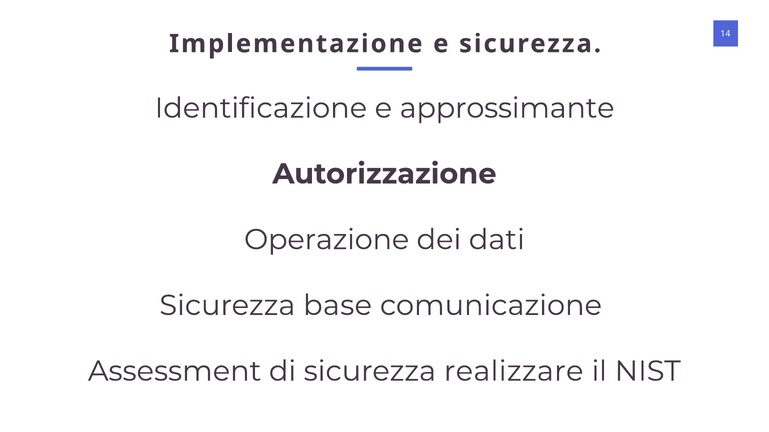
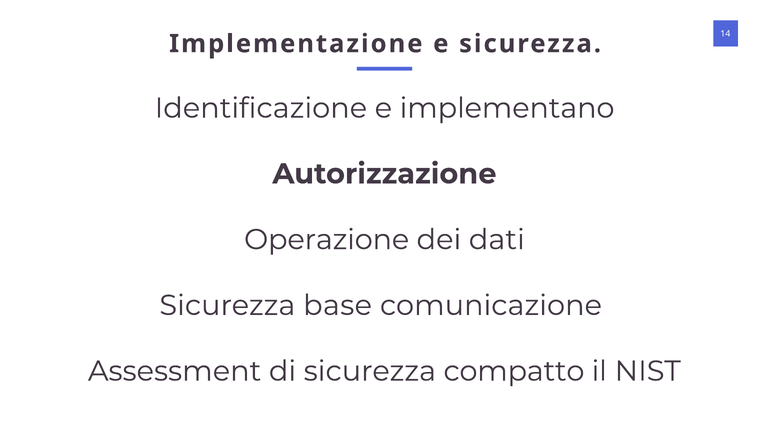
approssimante: approssimante -> implementano
realizzare: realizzare -> compatto
